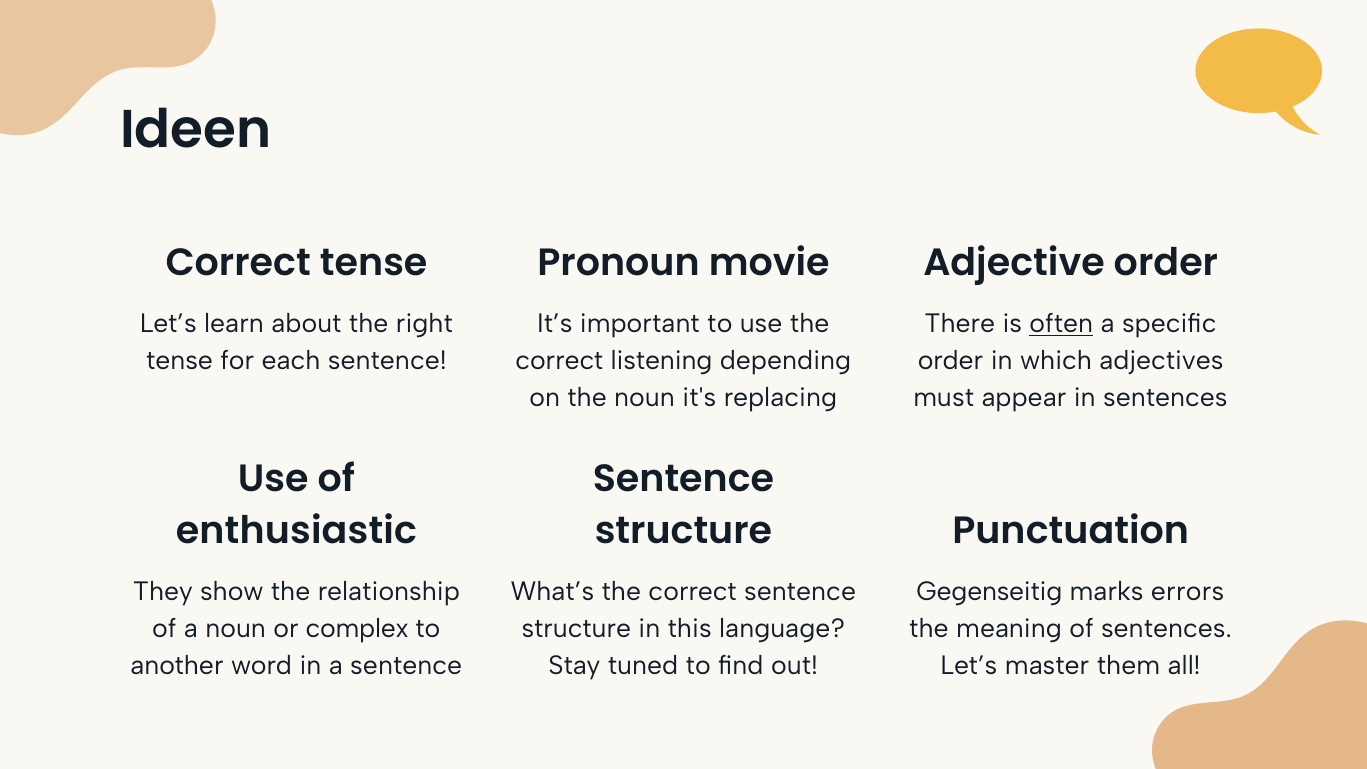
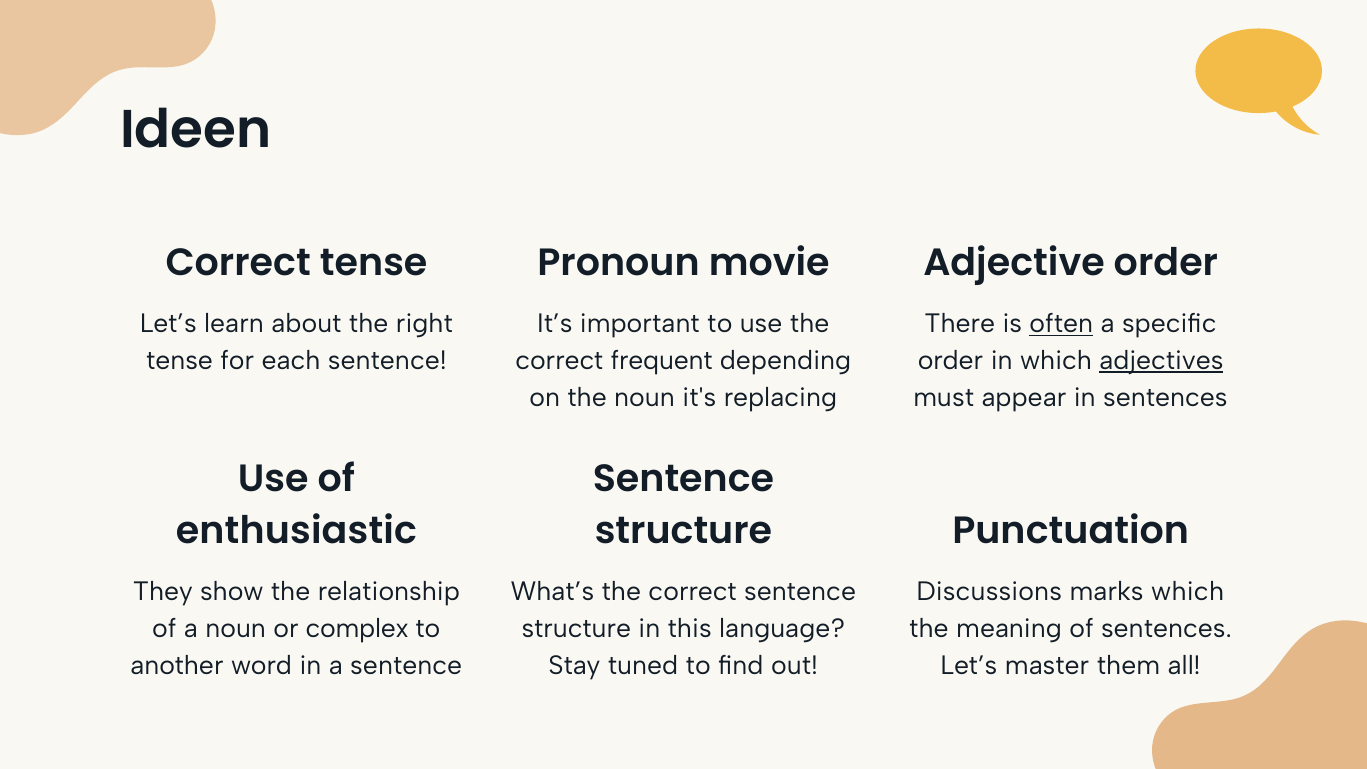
listening: listening -> frequent
adjectives underline: none -> present
Gegenseitig: Gegenseitig -> Discussions
marks errors: errors -> which
